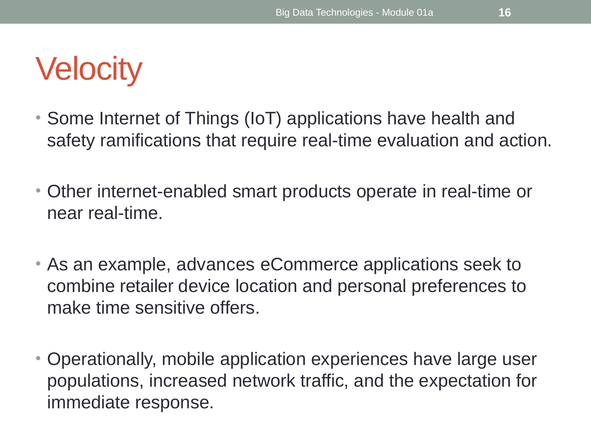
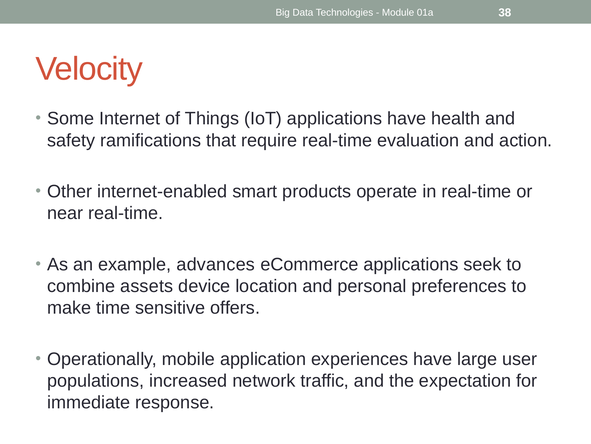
16: 16 -> 38
retailer: retailer -> assets
